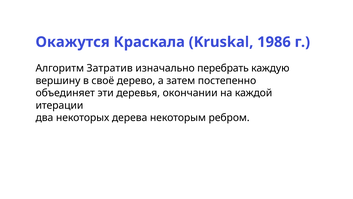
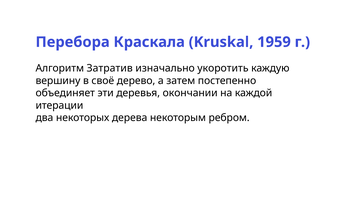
Окажутся: Окажутся -> Перебора
1986: 1986 -> 1959
перебрать: перебрать -> укоротить
